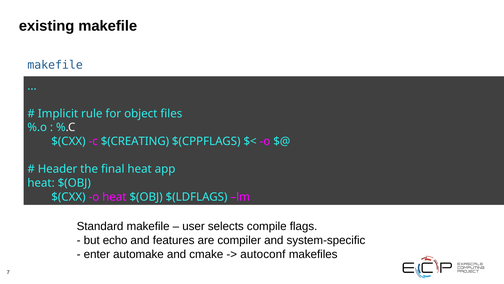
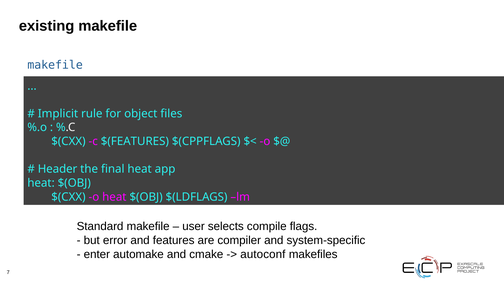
$(CREATING: $(CREATING -> $(FEATURES
echo: echo -> error
